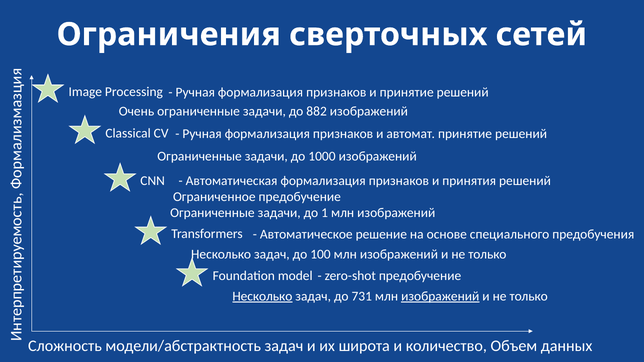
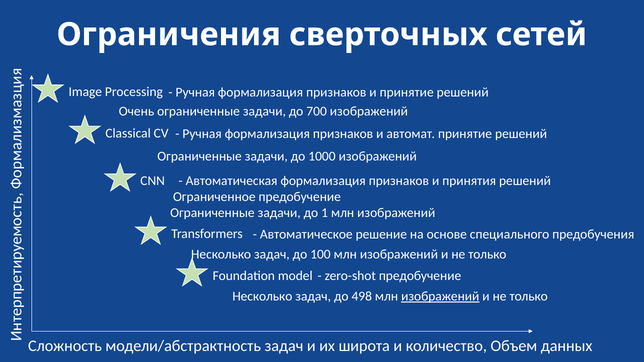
882: 882 -> 700
Несколько at (262, 296) underline: present -> none
731: 731 -> 498
